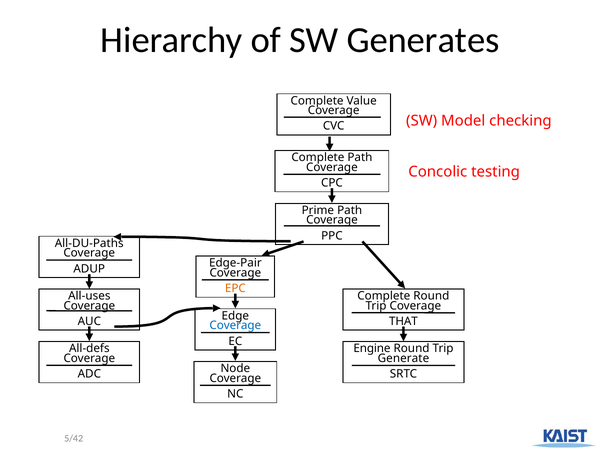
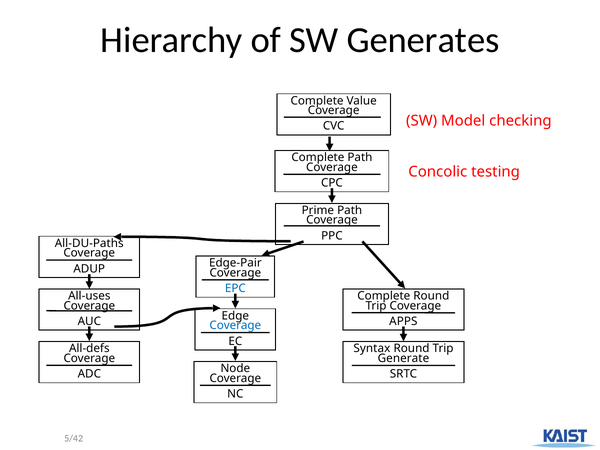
EPC colour: orange -> blue
THAT: THAT -> APPS
Engine: Engine -> Syntax
